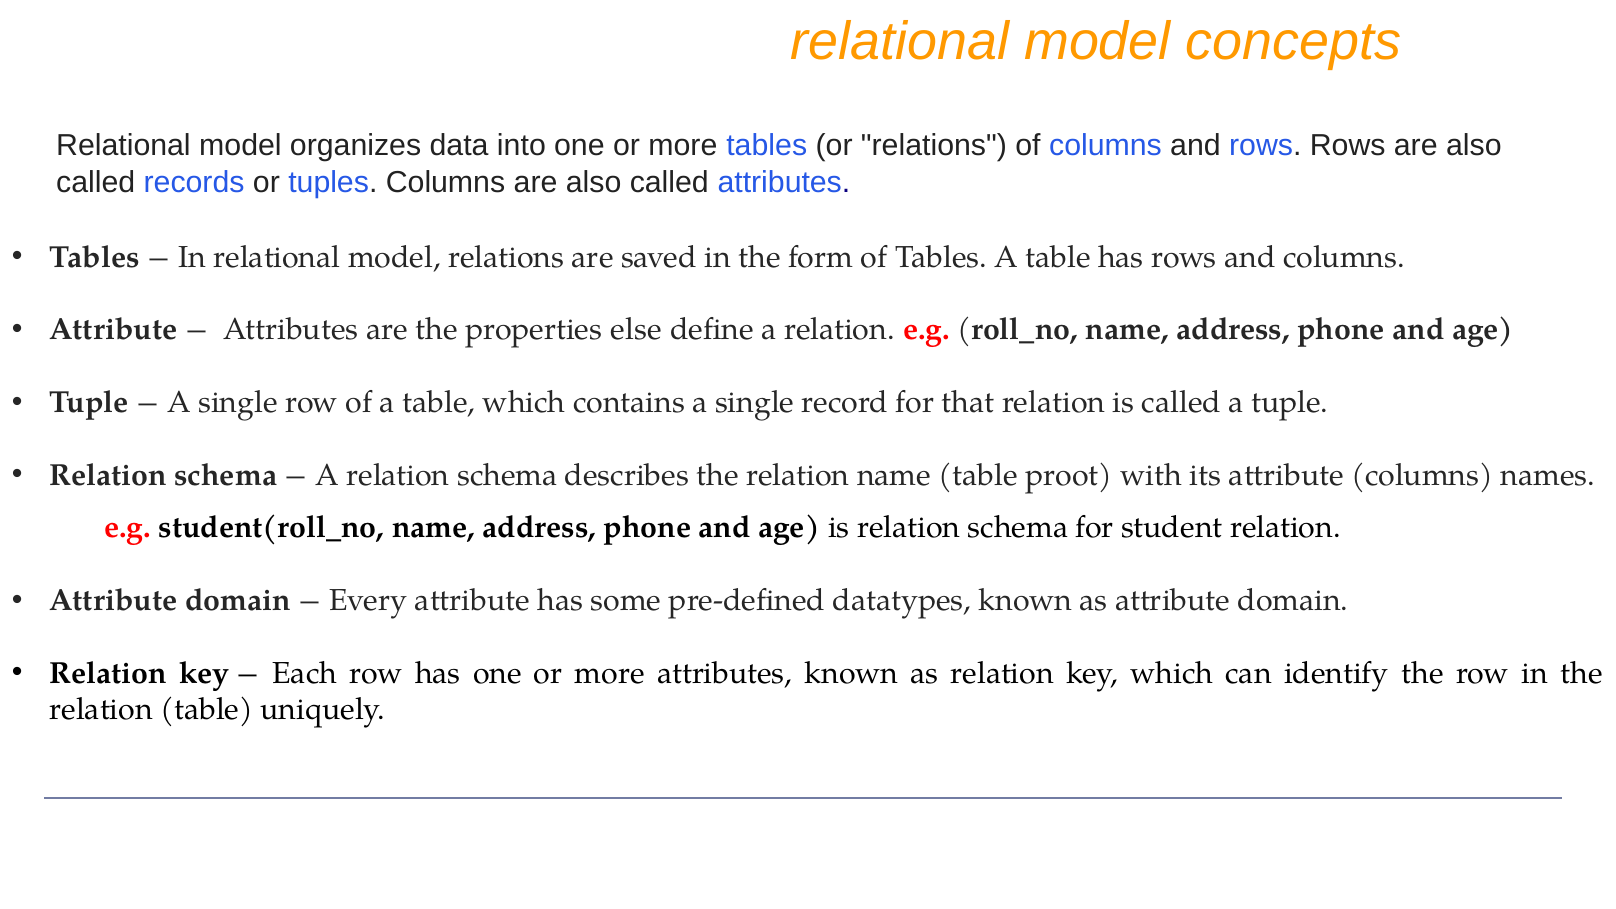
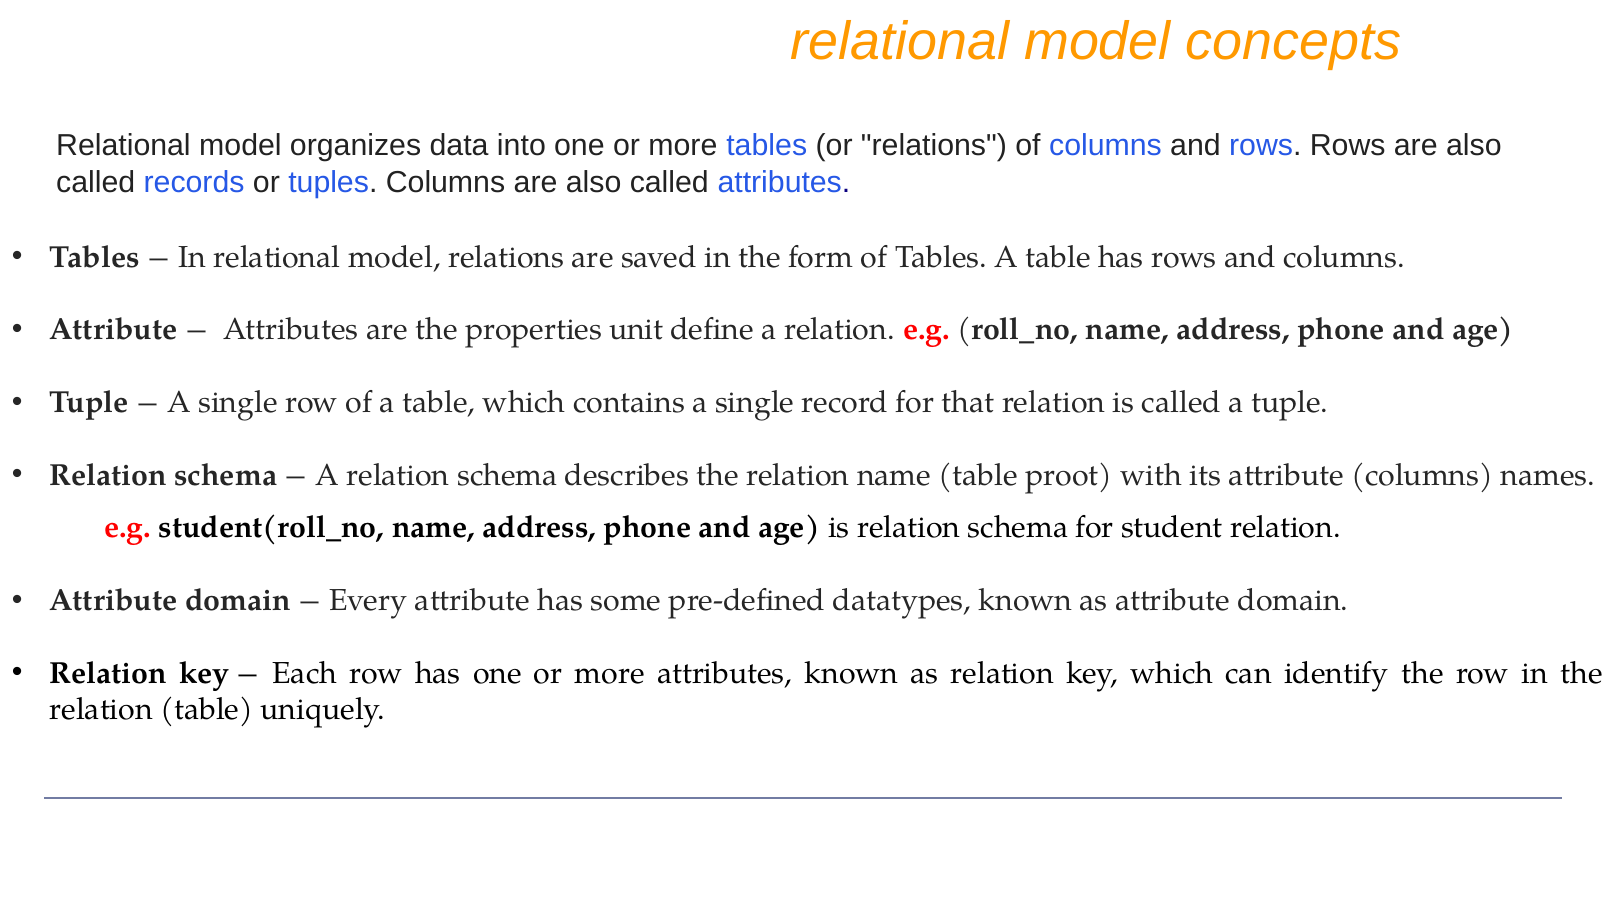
else: else -> unit
